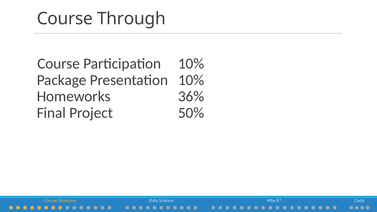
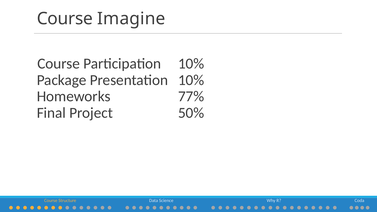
Through: Through -> Imagine
36%: 36% -> 77%
